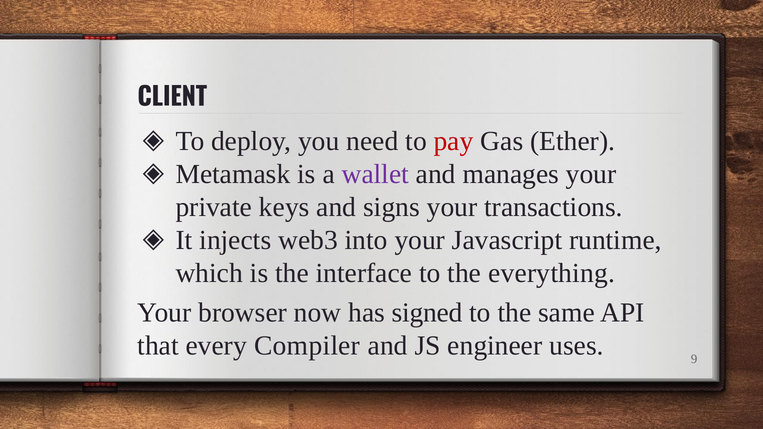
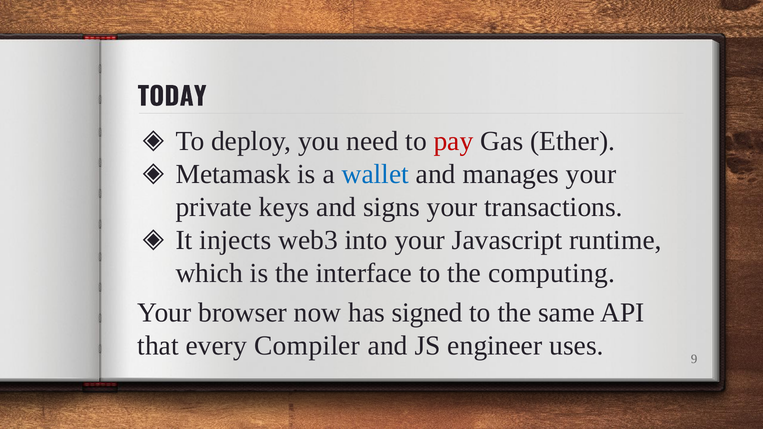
CLIENT: CLIENT -> TODAY
wallet colour: purple -> blue
everything: everything -> computing
